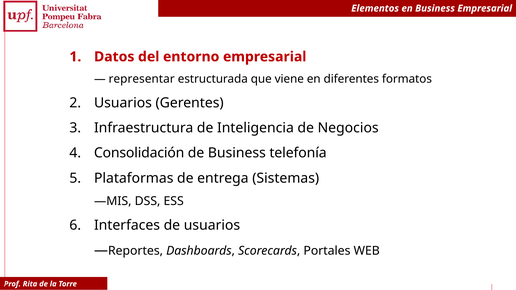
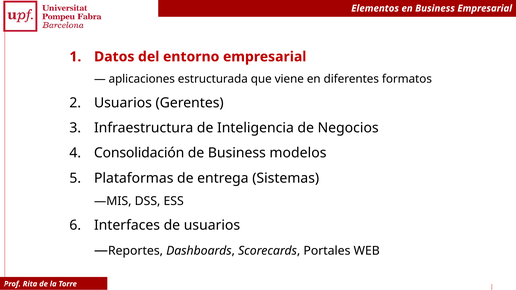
representar: representar -> aplicaciones
telefonía: telefonía -> modelos
